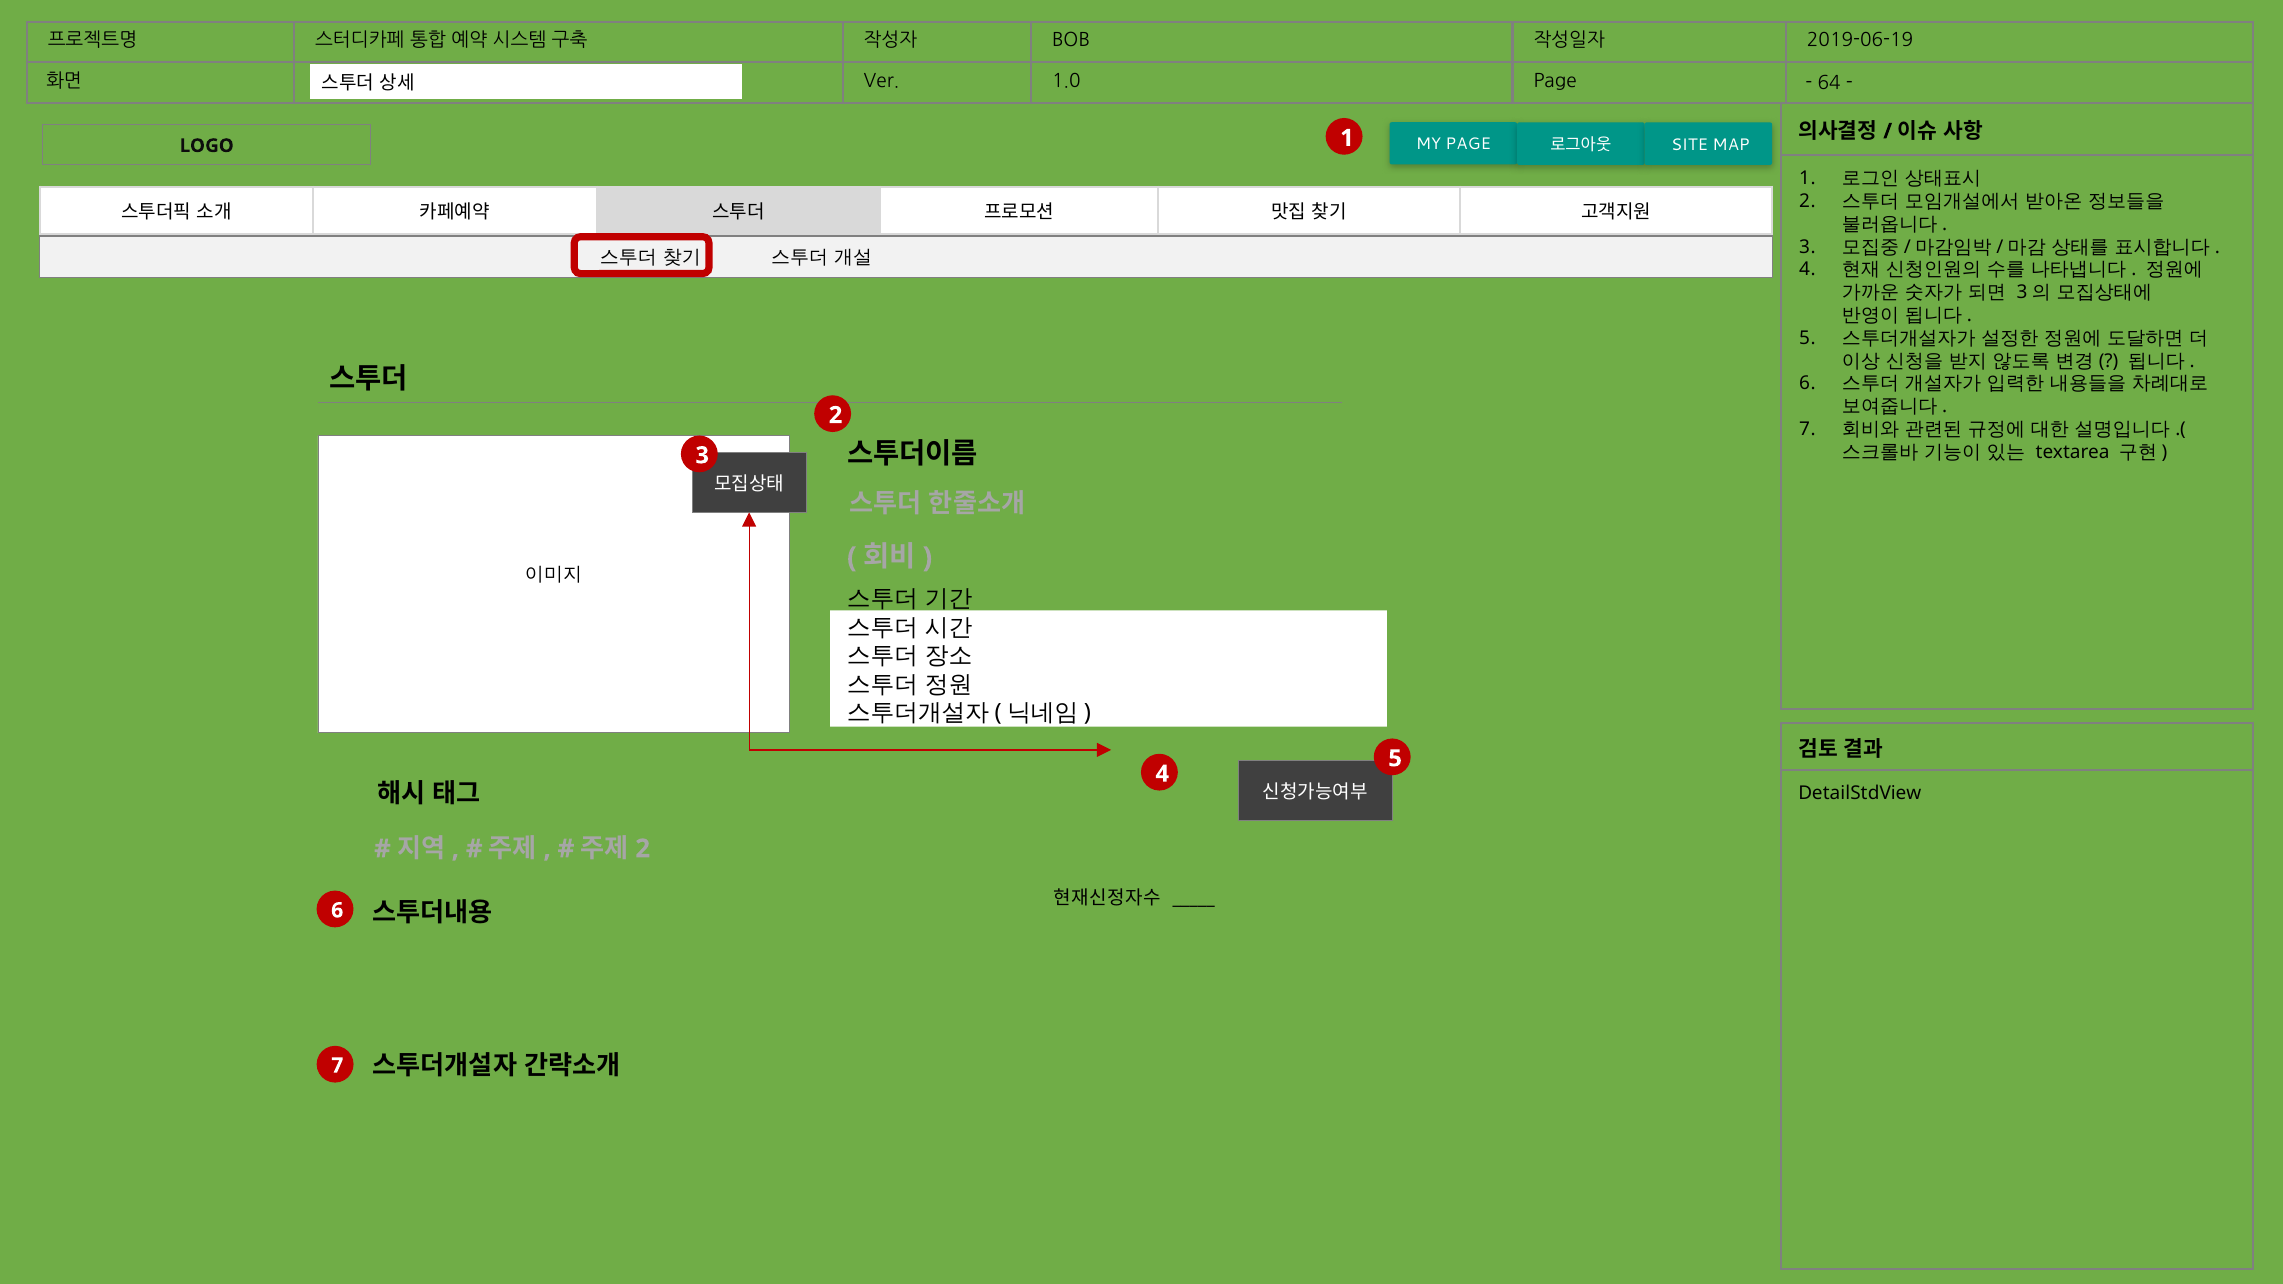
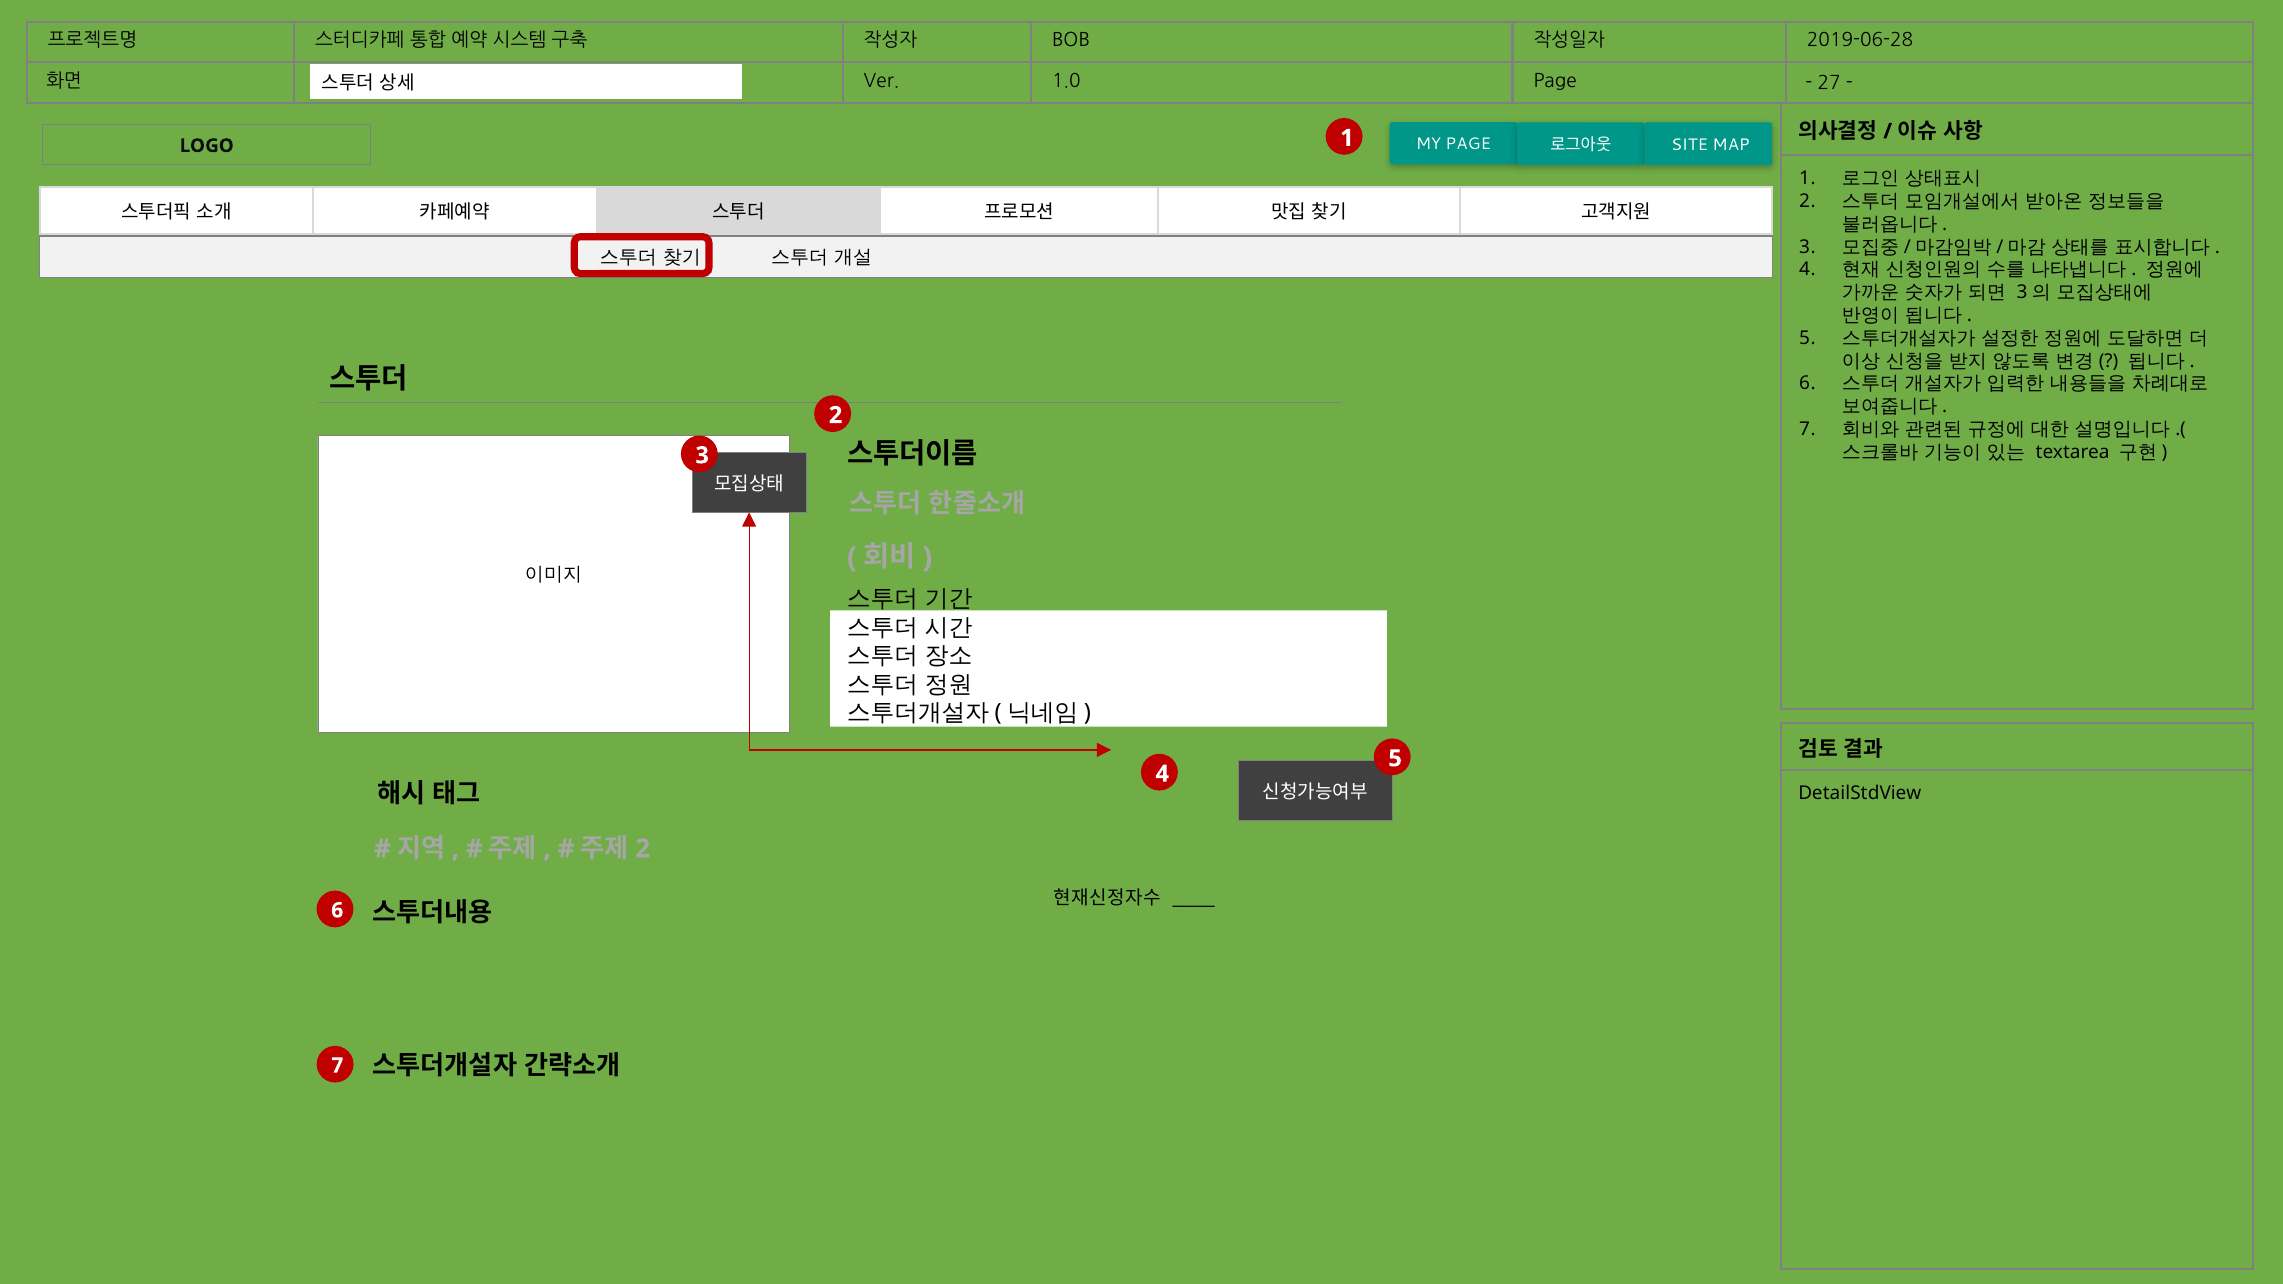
2019-06-19: 2019-06-19 -> 2019-06-28
64: 64 -> 27
